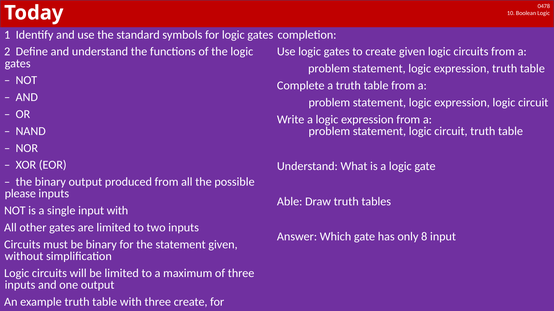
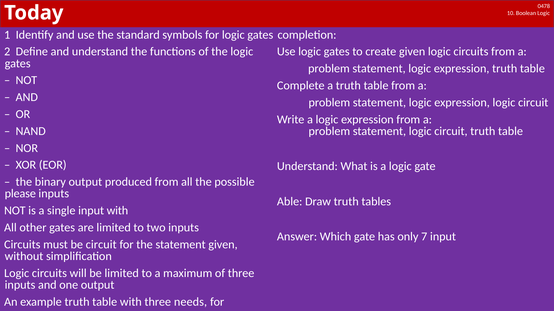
8: 8 -> 7
be binary: binary -> circuit
three create: create -> needs
